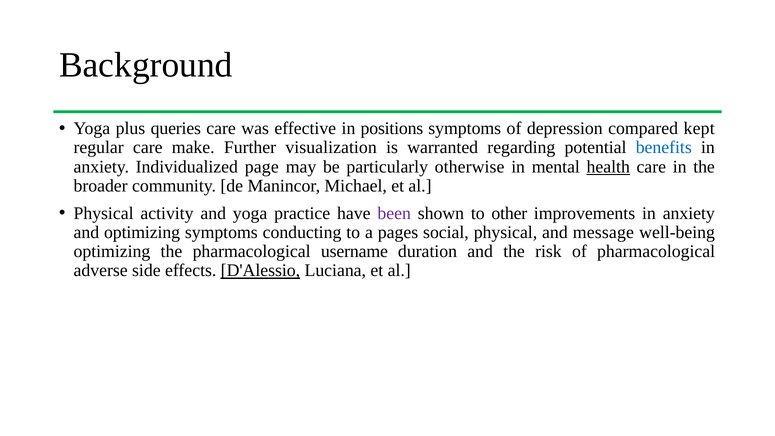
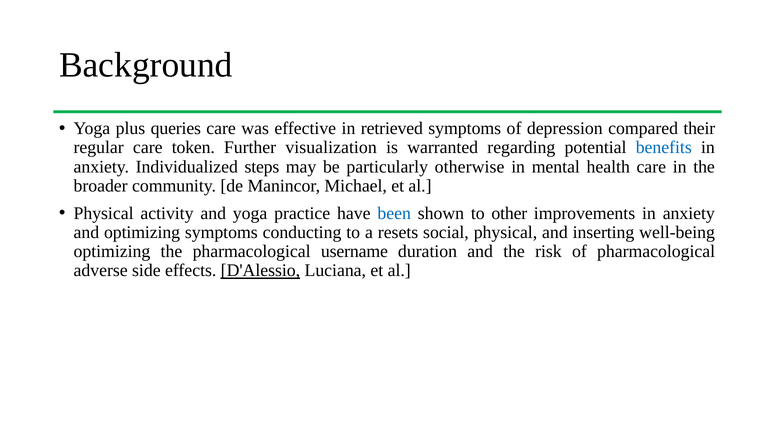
positions: positions -> retrieved
kept: kept -> their
make: make -> token
page: page -> steps
health underline: present -> none
been colour: purple -> blue
pages: pages -> resets
message: message -> inserting
